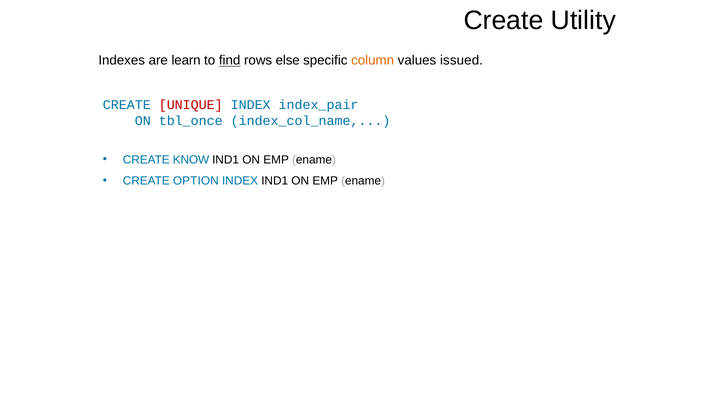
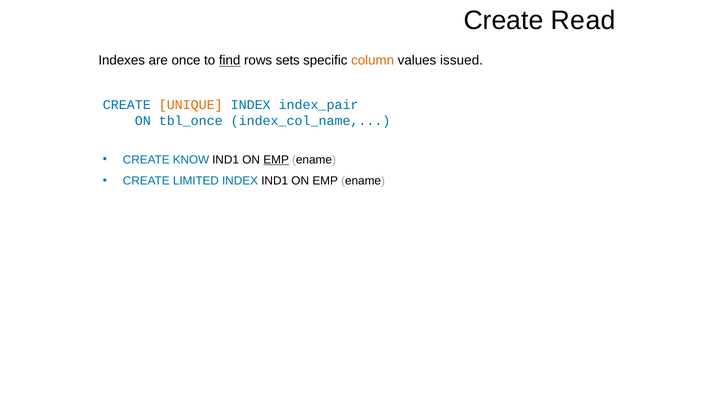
Utility: Utility -> Read
learn: learn -> once
else: else -> sets
UNIQUE colour: red -> orange
EMP at (276, 159) underline: none -> present
OPTION: OPTION -> LIMITED
